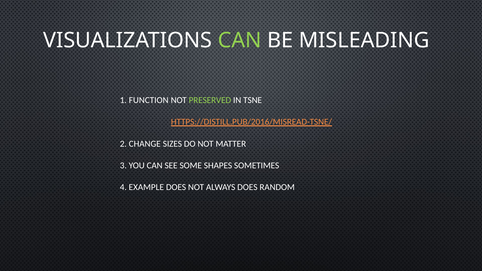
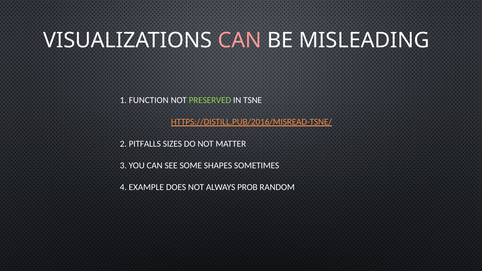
CAN at (240, 40) colour: light green -> pink
CHANGE: CHANGE -> PITFALLS
ALWAYS DOES: DOES -> PROB
